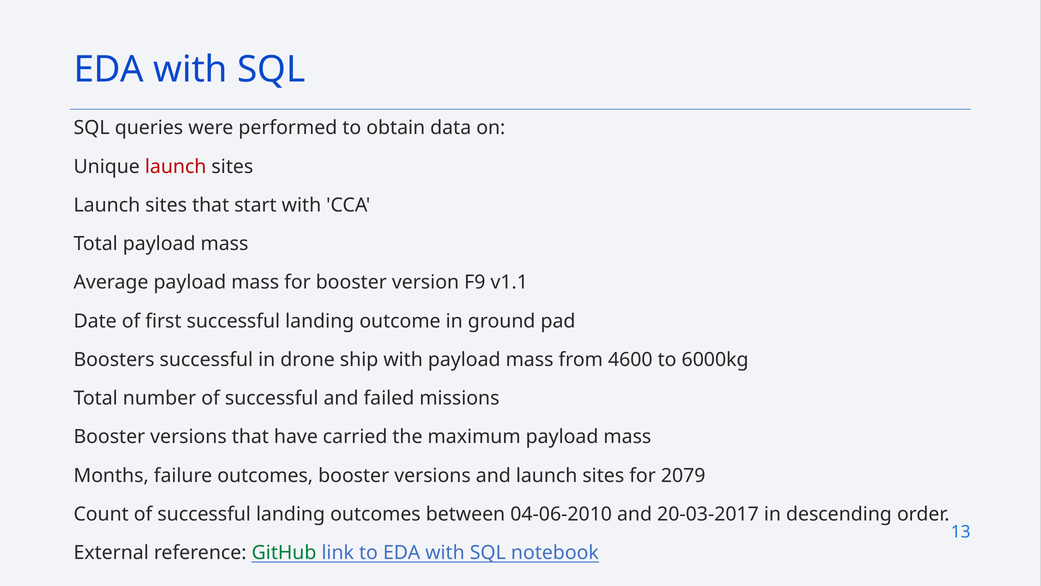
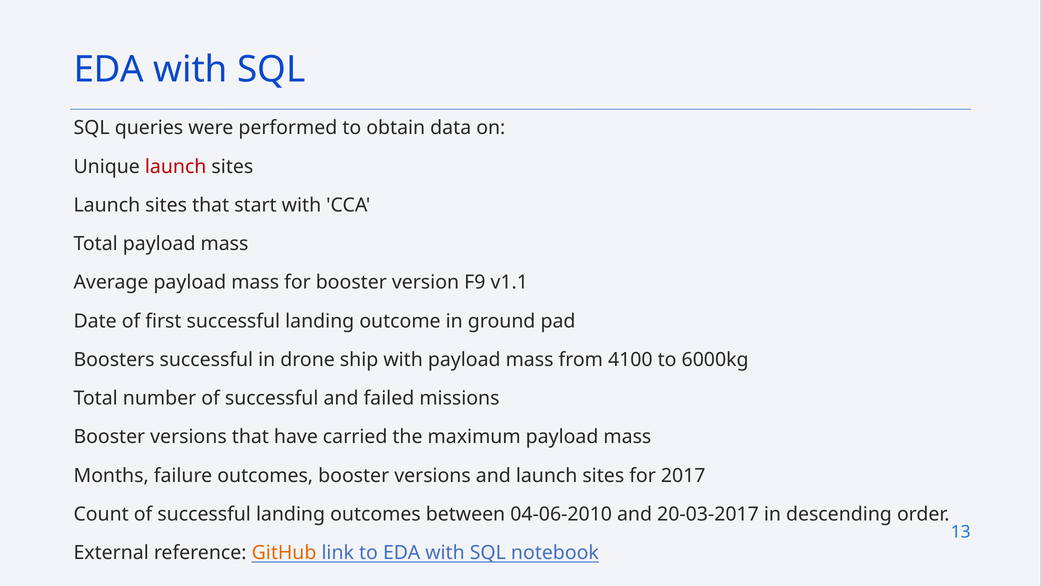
4600: 4600 -> 4100
2079: 2079 -> 2017
GitHub colour: green -> orange
